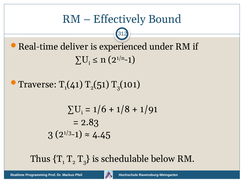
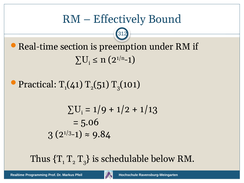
deliver: deliver -> section
experienced: experienced -> preemption
Traverse: Traverse -> Practical
1/6: 1/6 -> 1/9
1/8: 1/8 -> 1/2
1/91: 1/91 -> 1/13
2.83: 2.83 -> 5.06
4.45: 4.45 -> 9.84
